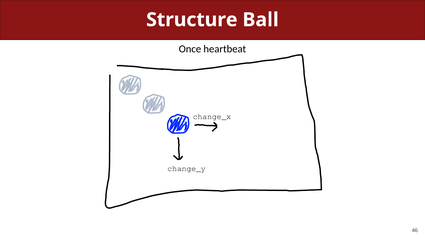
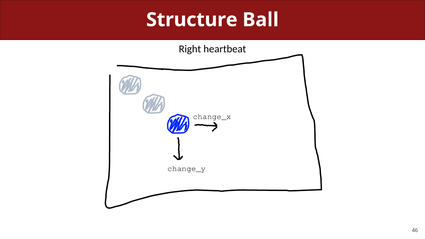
Once: Once -> Right
